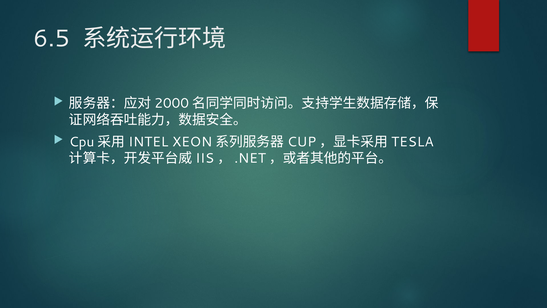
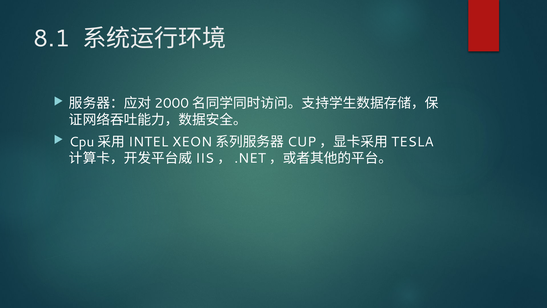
6.5: 6.5 -> 8.1
